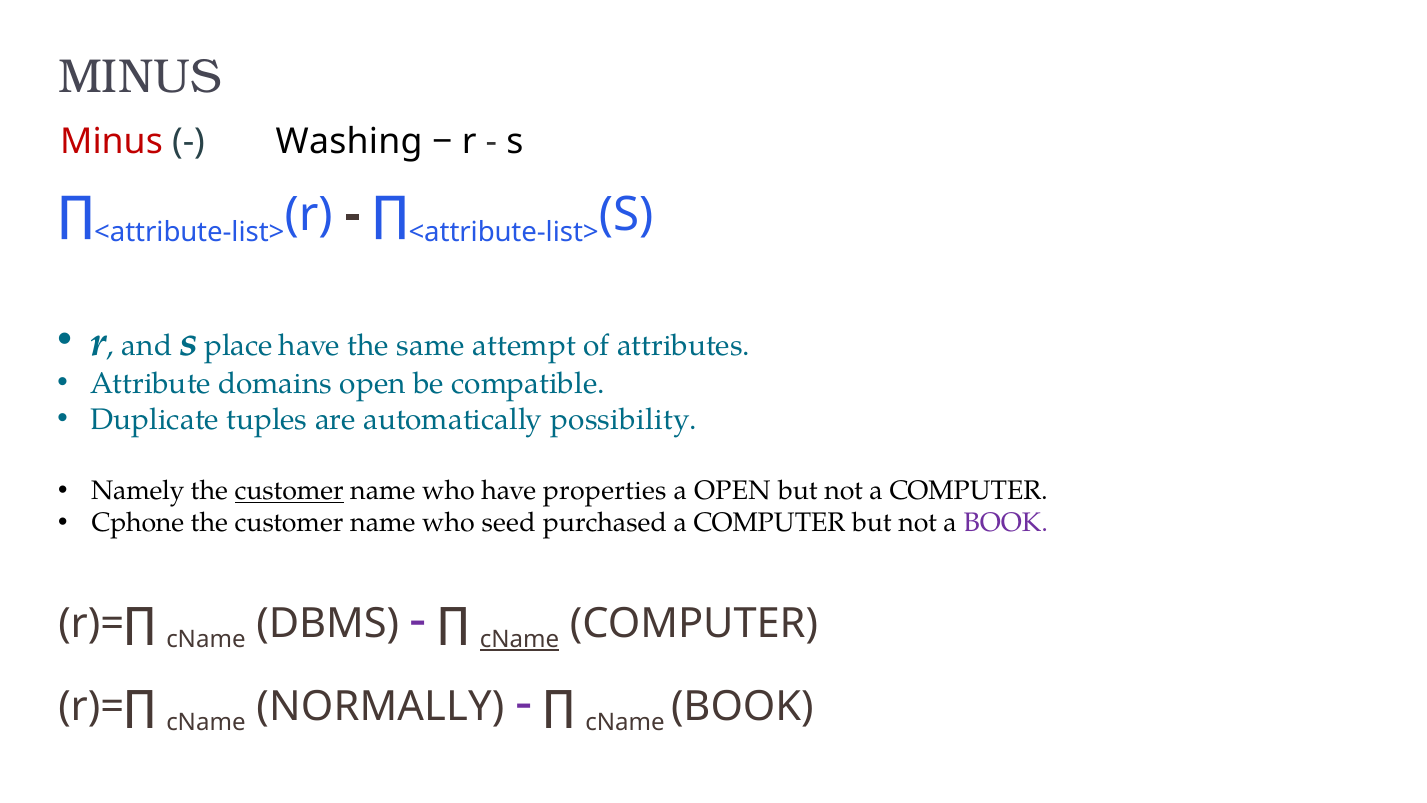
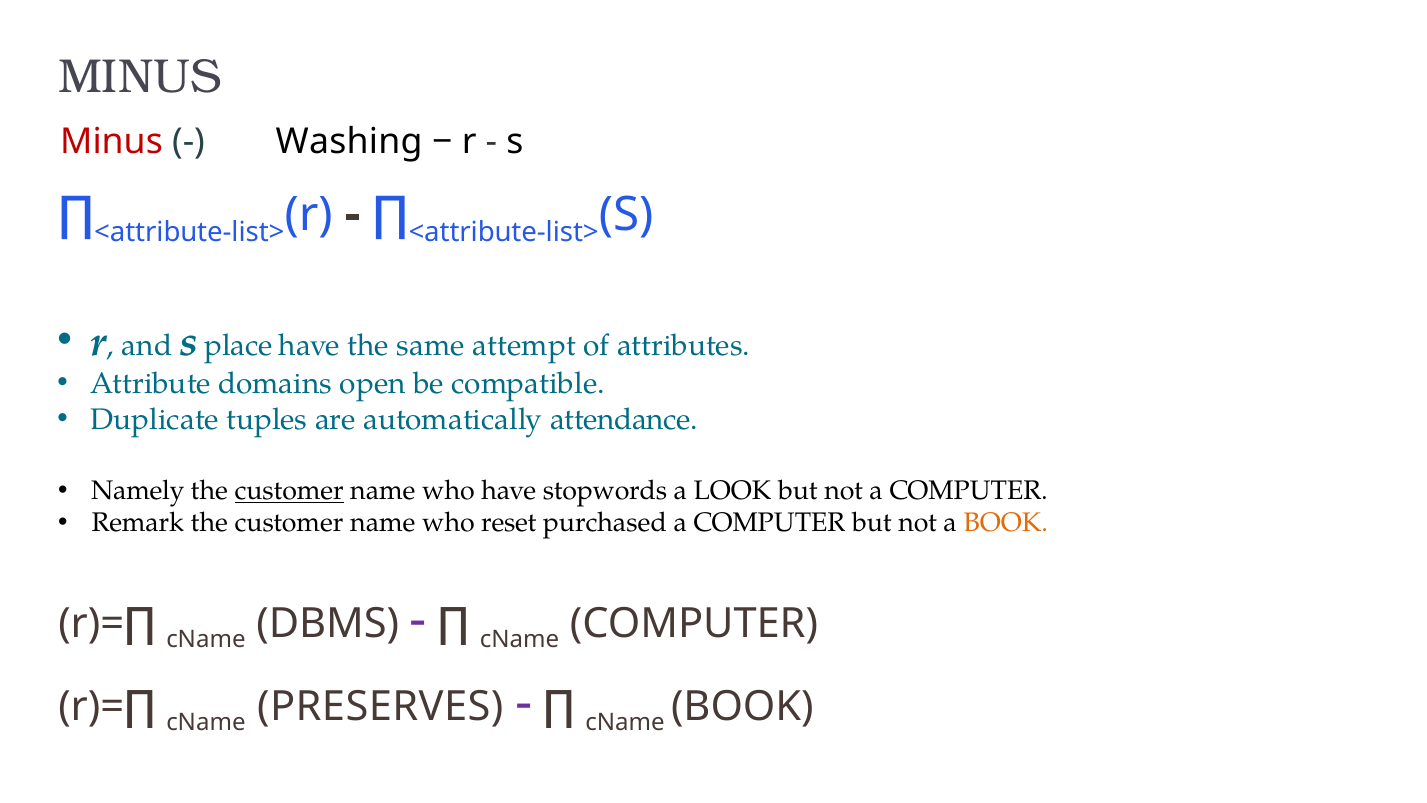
possibility: possibility -> attendance
properties: properties -> stopwords
a OPEN: OPEN -> LOOK
Cphone: Cphone -> Remark
seed: seed -> reset
BOOK at (1006, 523) colour: purple -> orange
cName at (520, 640) underline: present -> none
NORMALLY: NORMALLY -> PRESERVES
